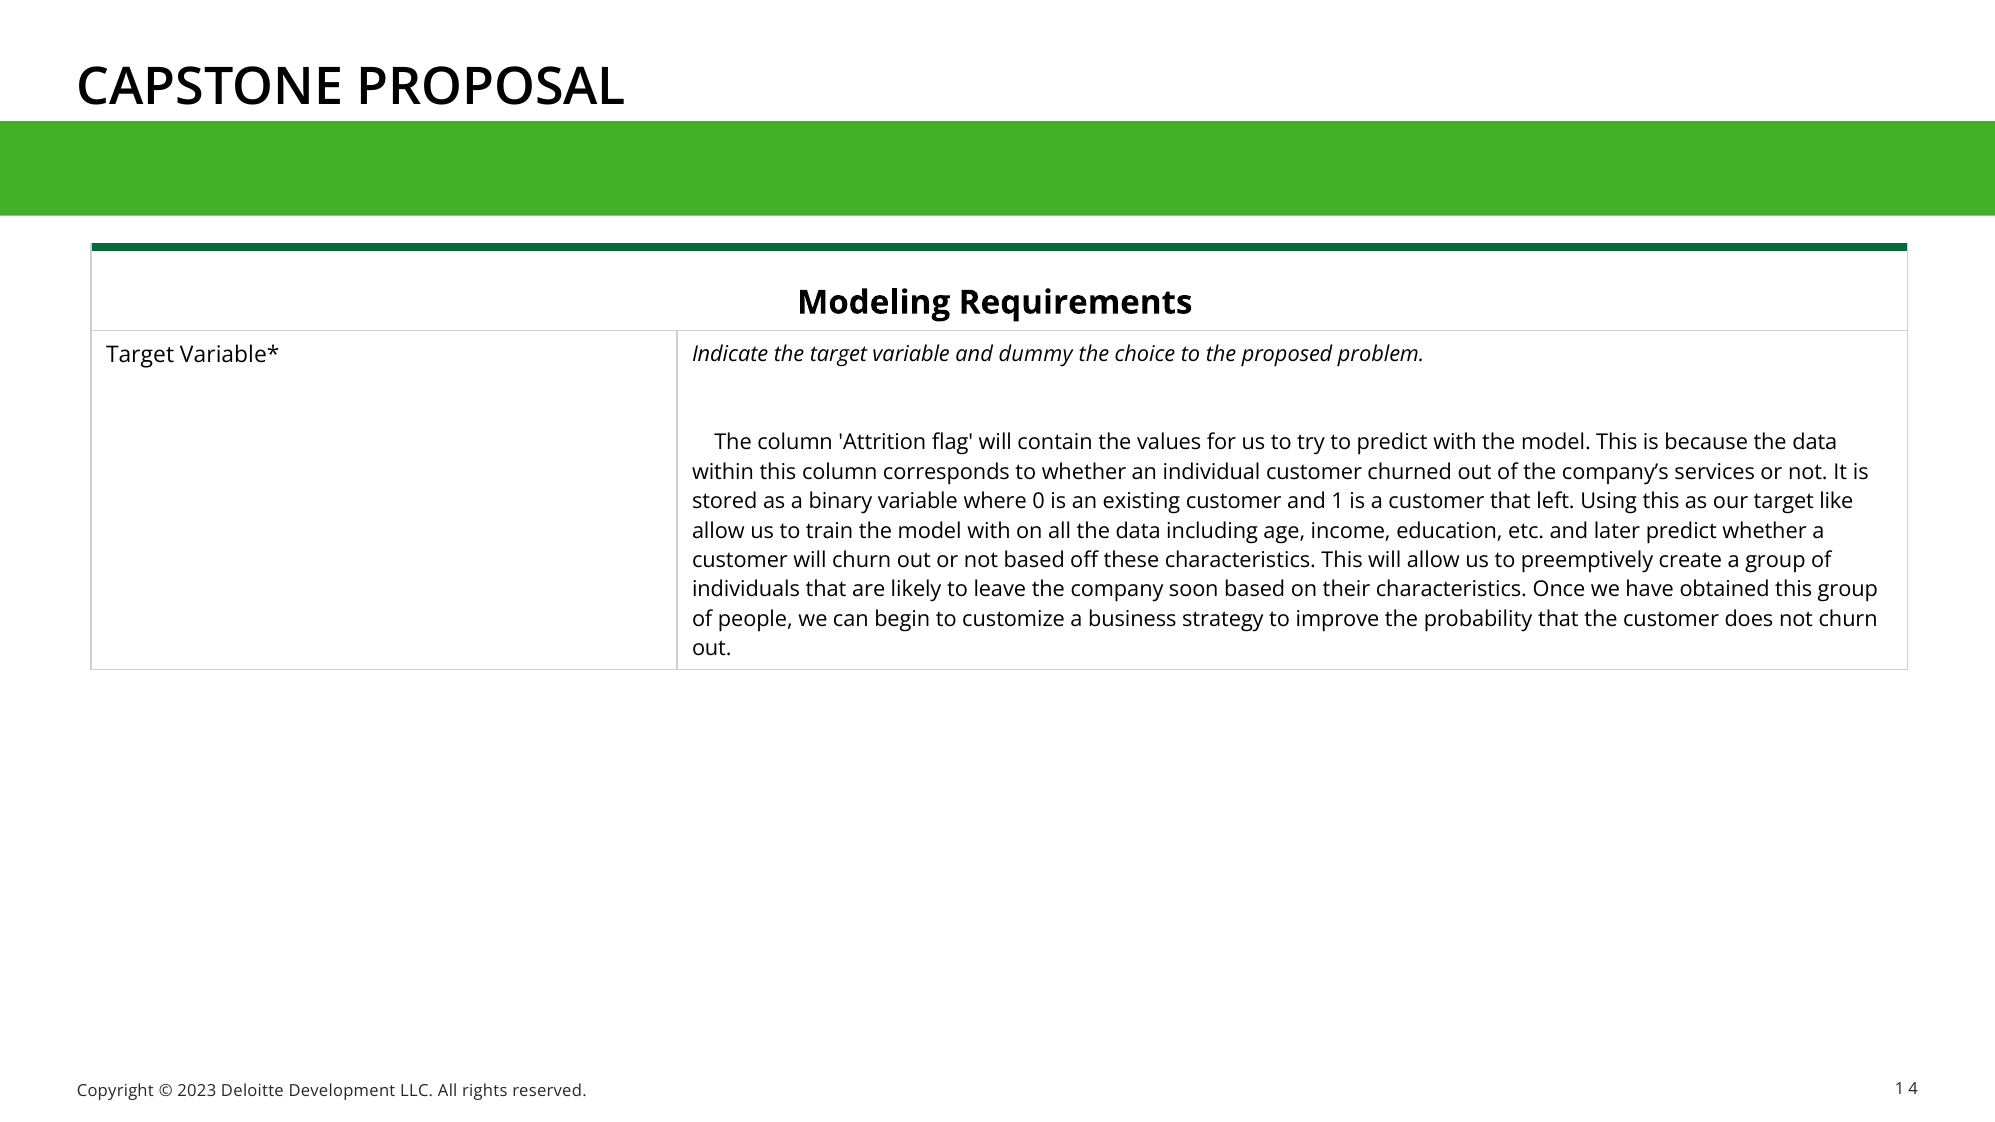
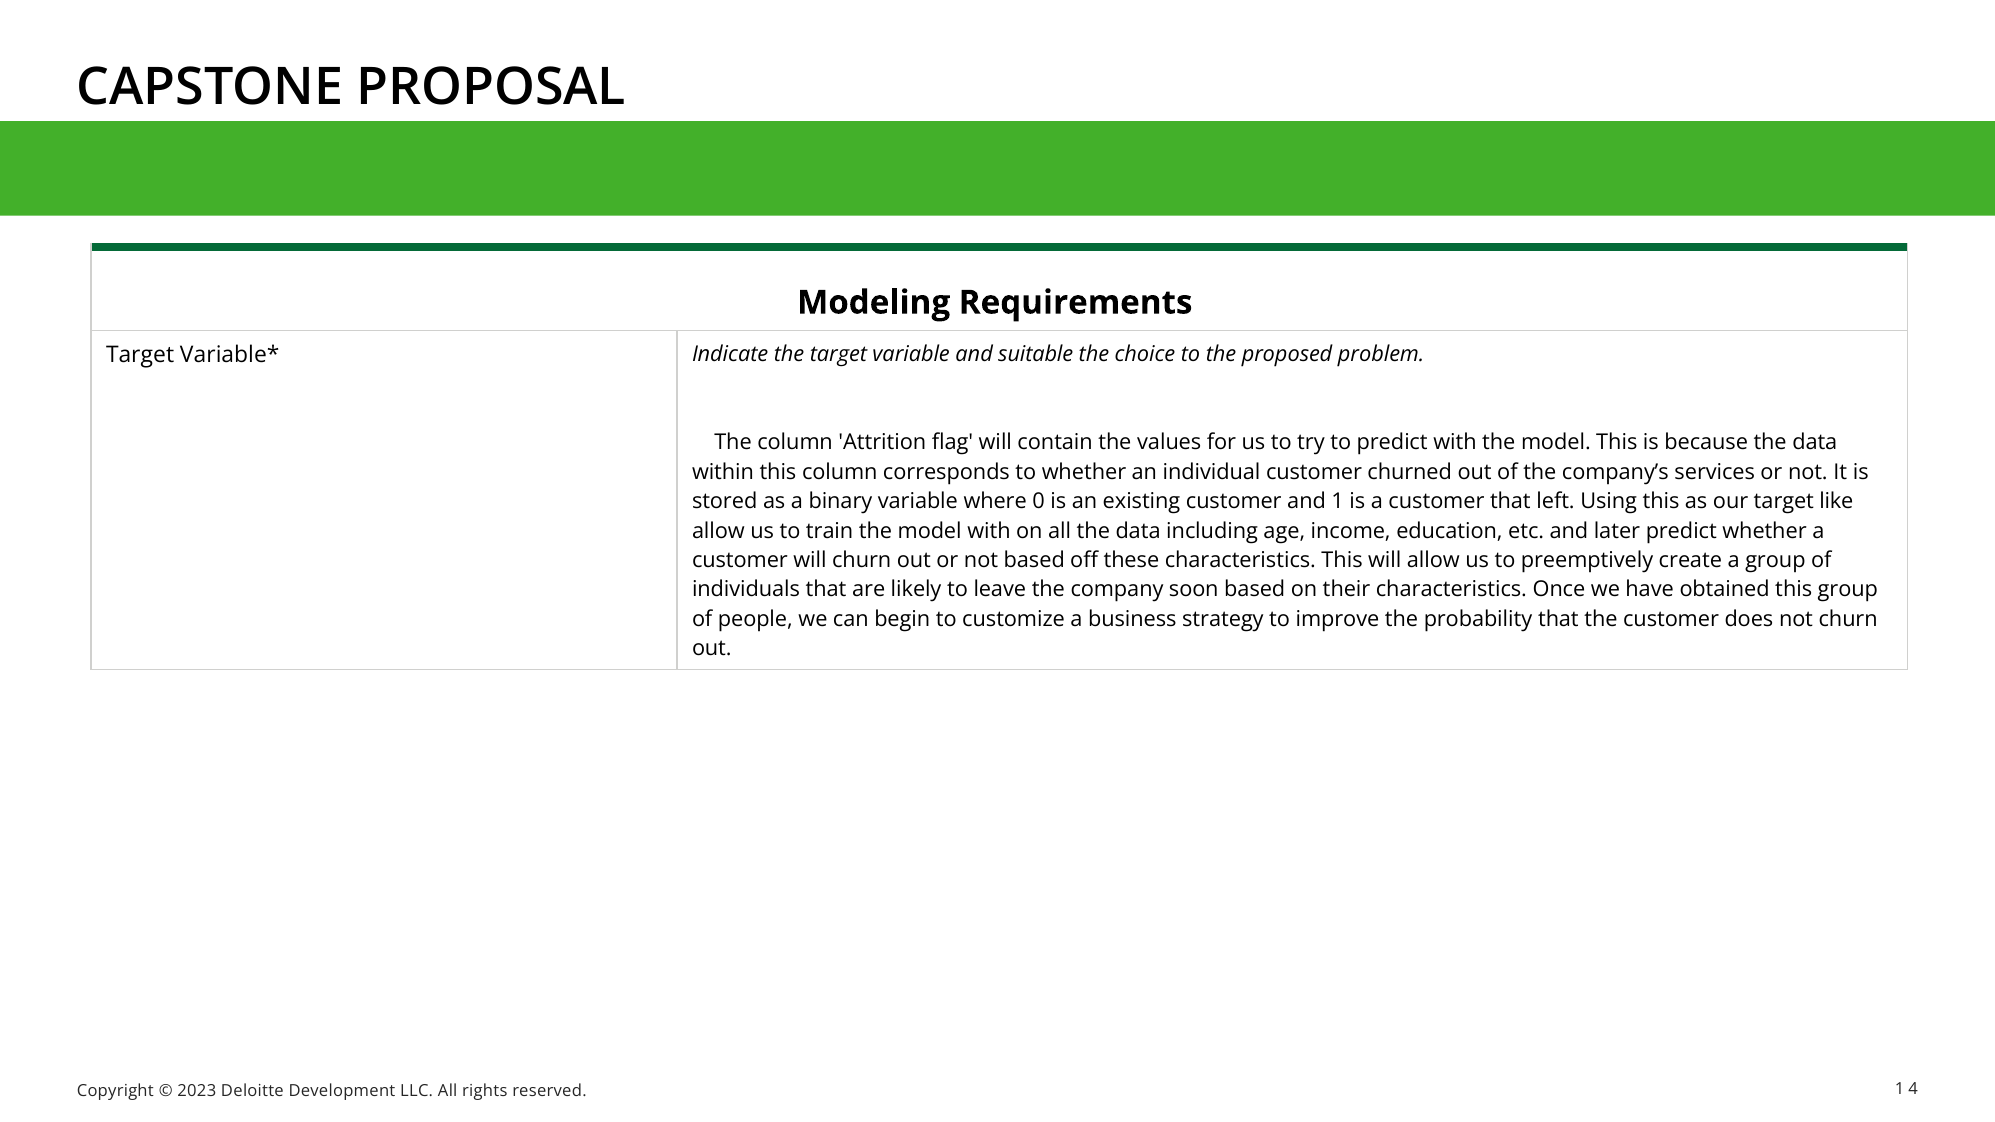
dummy: dummy -> suitable
